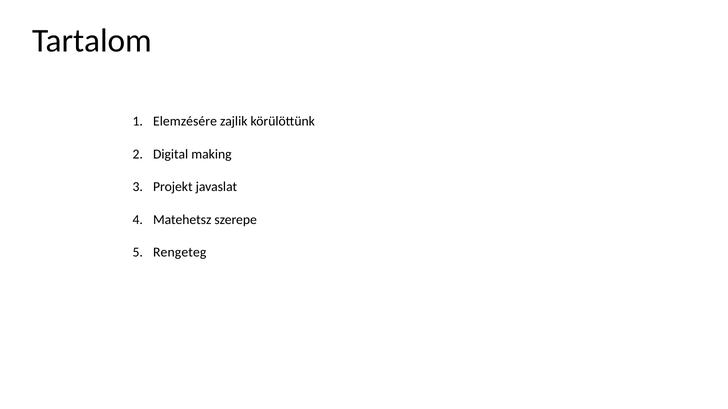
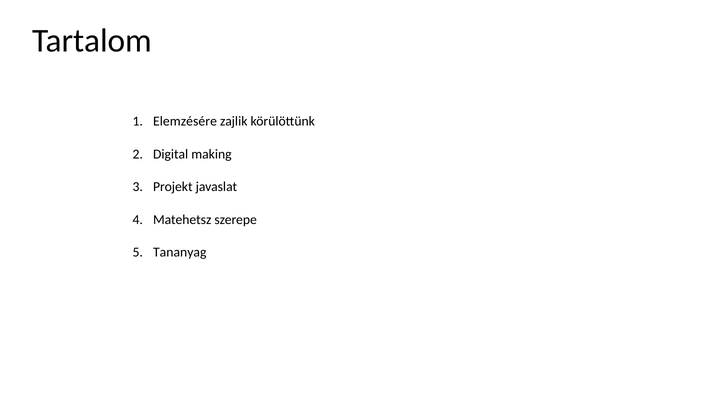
Rengeteg: Rengeteg -> Tananyag
